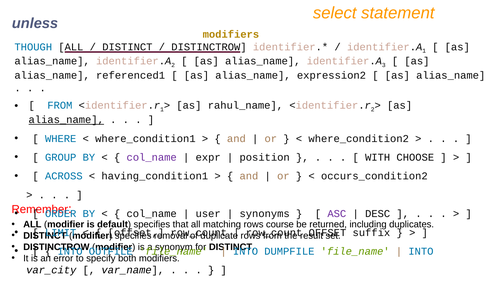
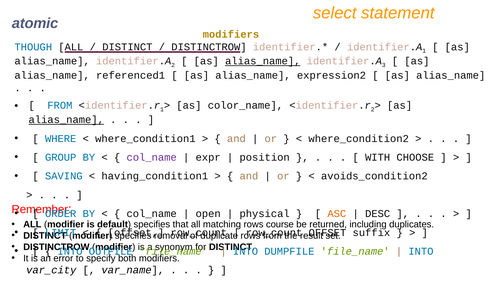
unless: unless -> atomic
alias_name at (263, 61) underline: none -> present
rahul_name: rahul_name -> color_name
ACROSS: ACROSS -> SAVING
occurs_condition2: occurs_condition2 -> avoids_condition2
user: user -> open
synonyms: synonyms -> physical
ASC colour: purple -> orange
